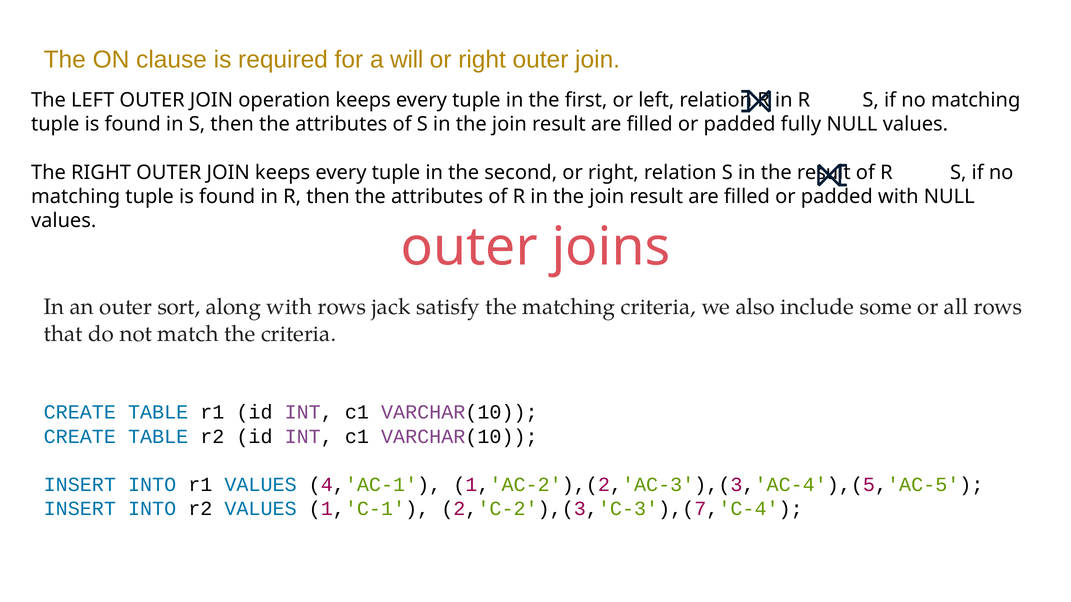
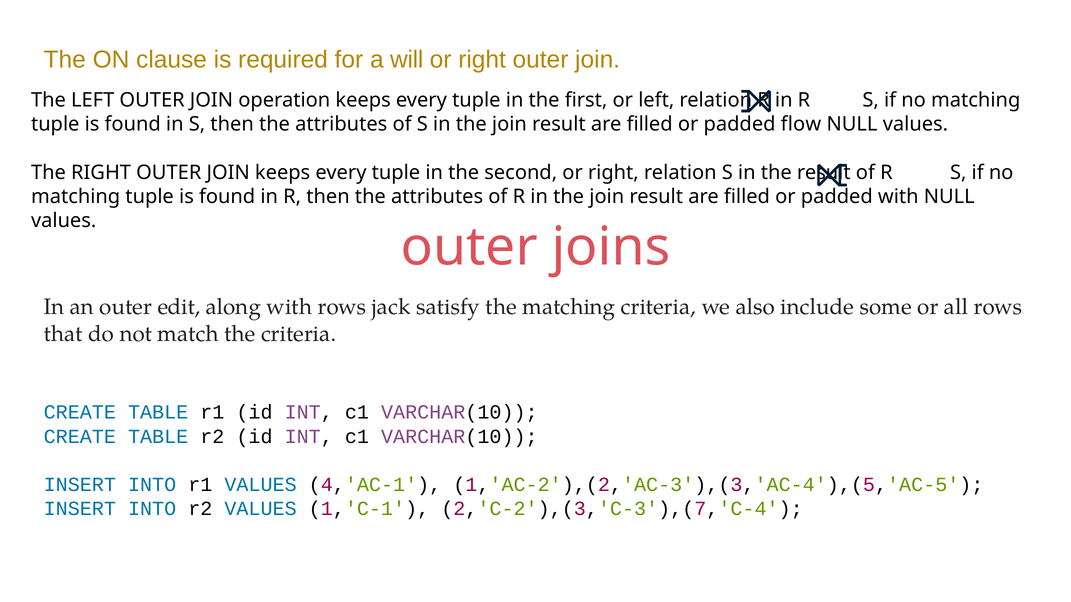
fully: fully -> flow
sort: sort -> edit
